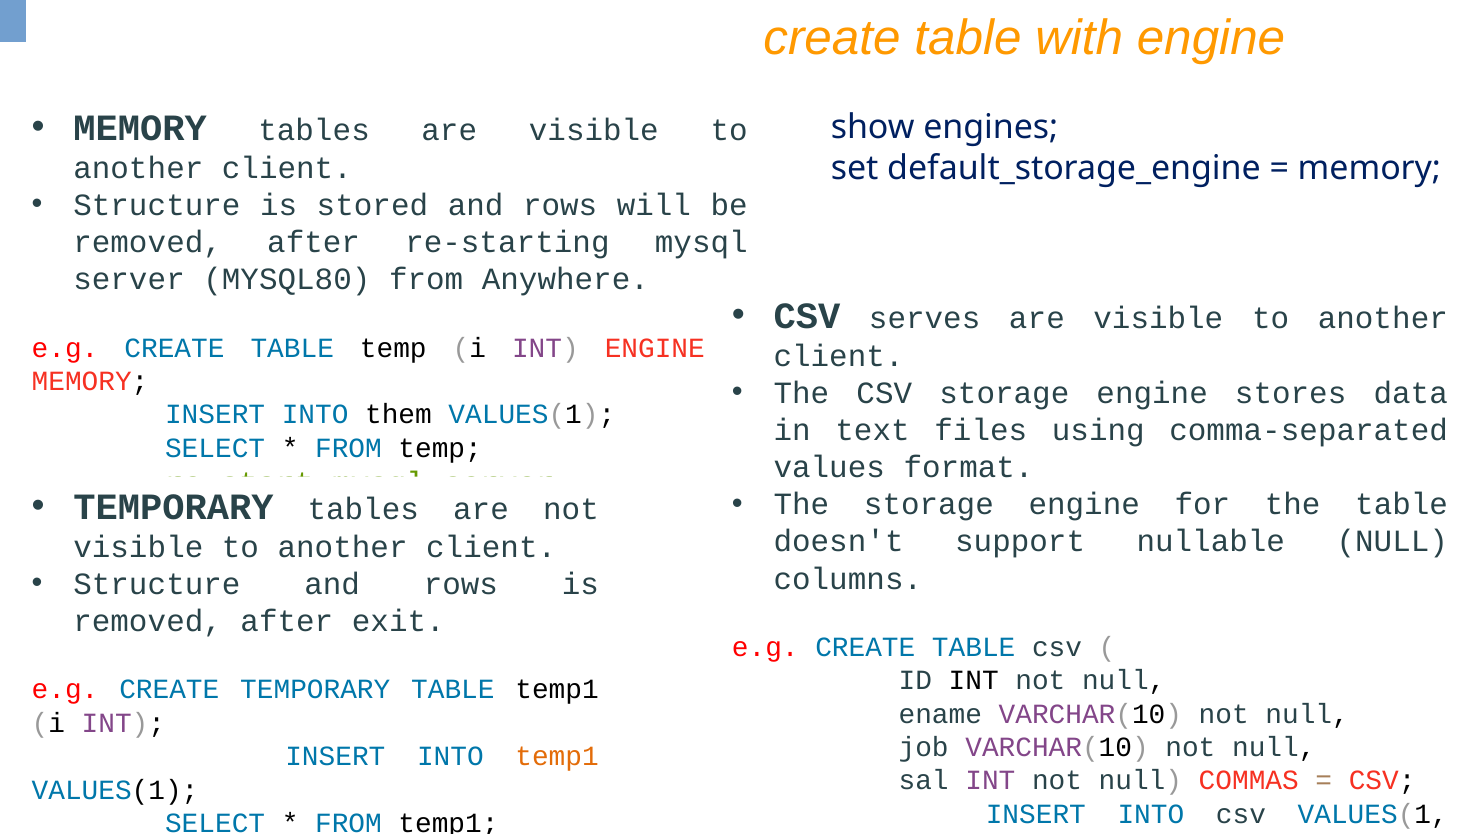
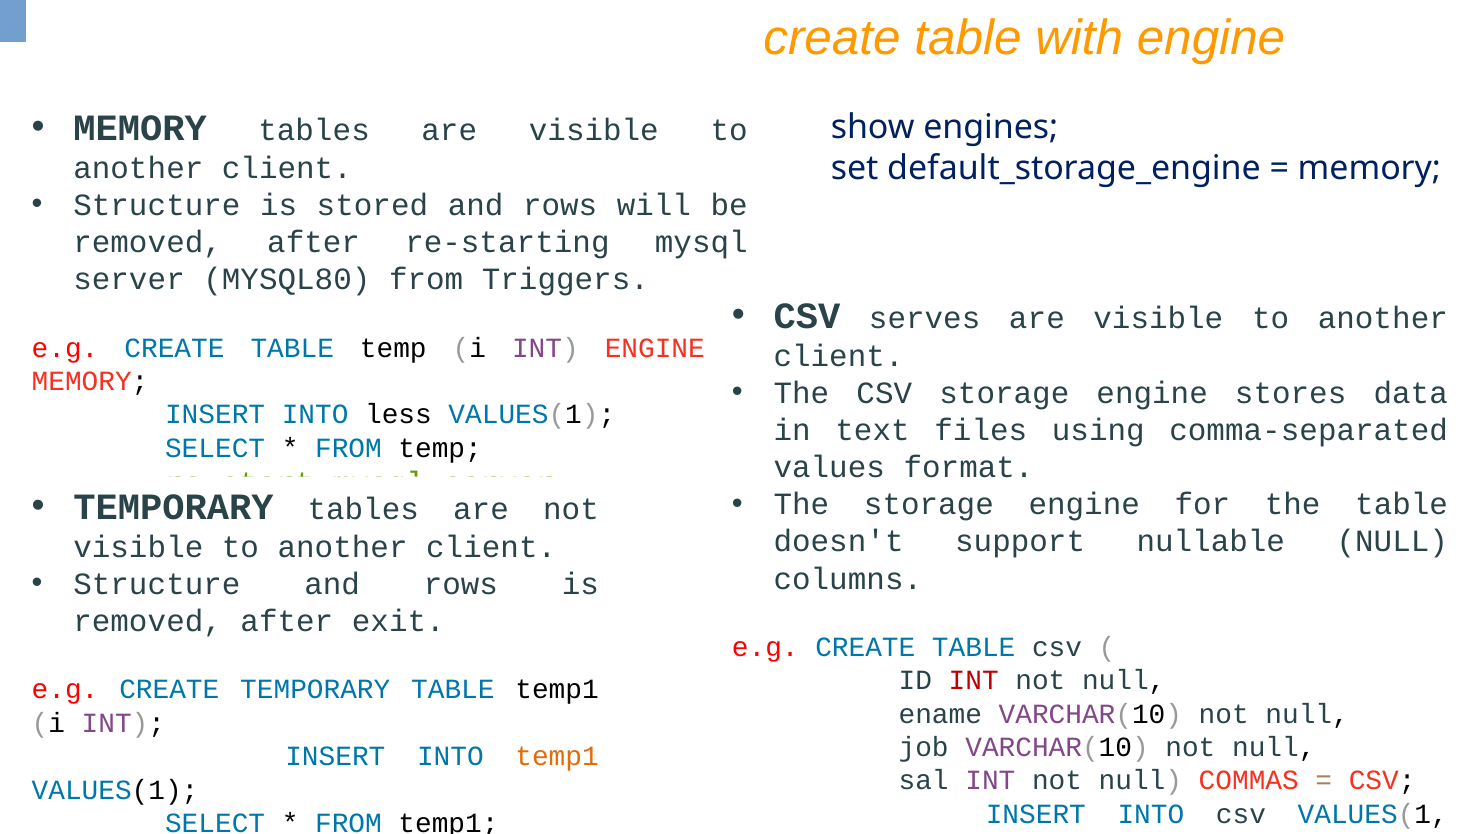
Anywhere: Anywhere -> Triggers
them: them -> less
INT at (974, 680) colour: black -> red
